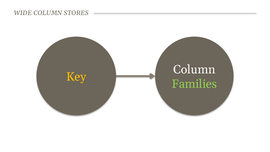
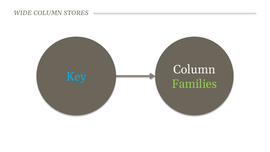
Key colour: yellow -> light blue
